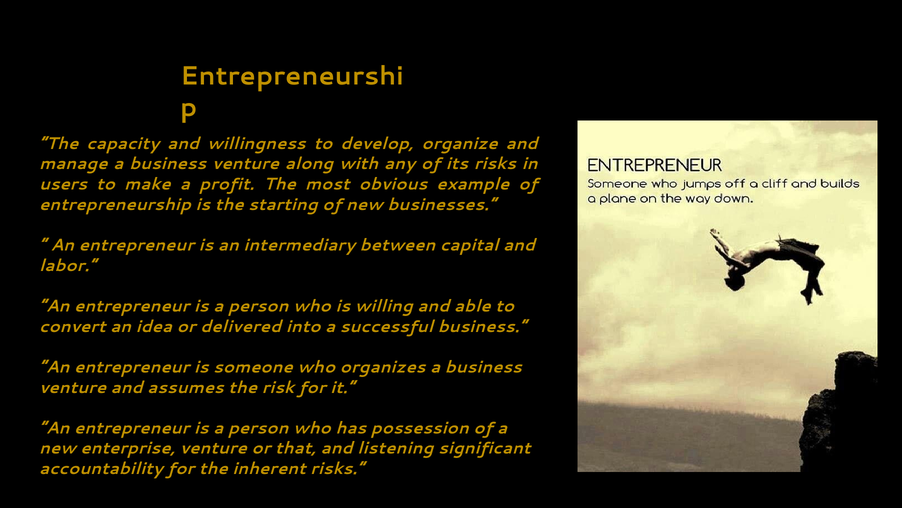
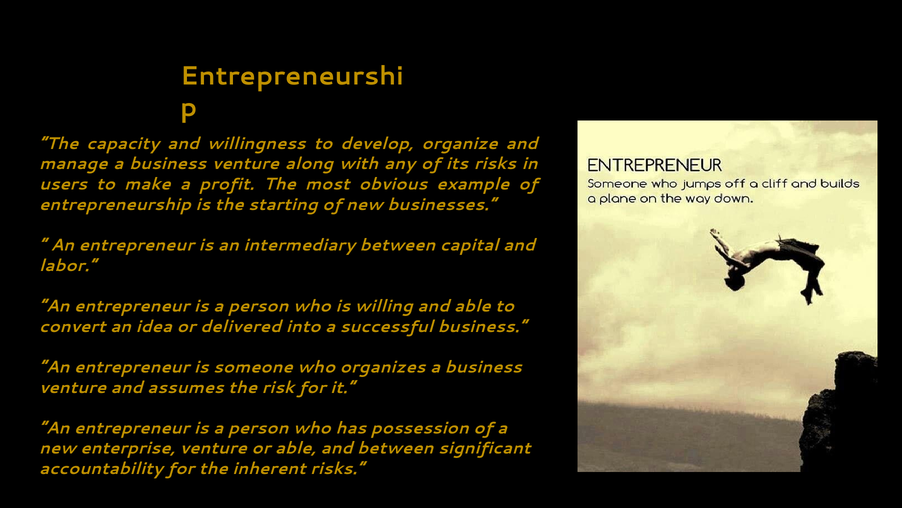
or that: that -> able
and listening: listening -> between
